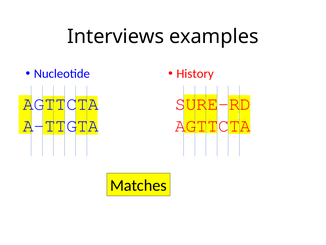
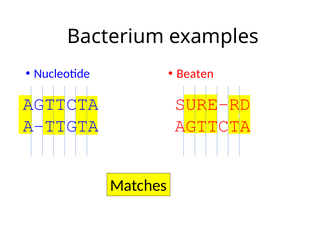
Interviews: Interviews -> Bacterium
History: History -> Beaten
